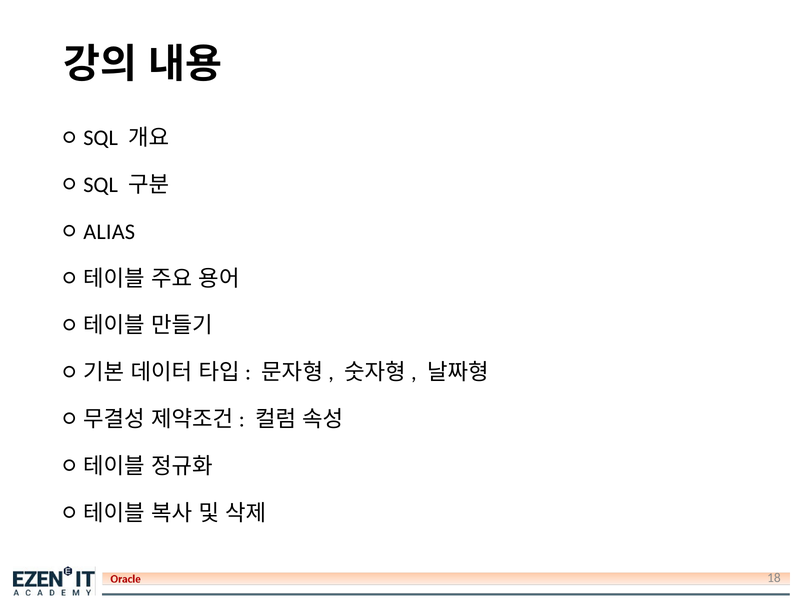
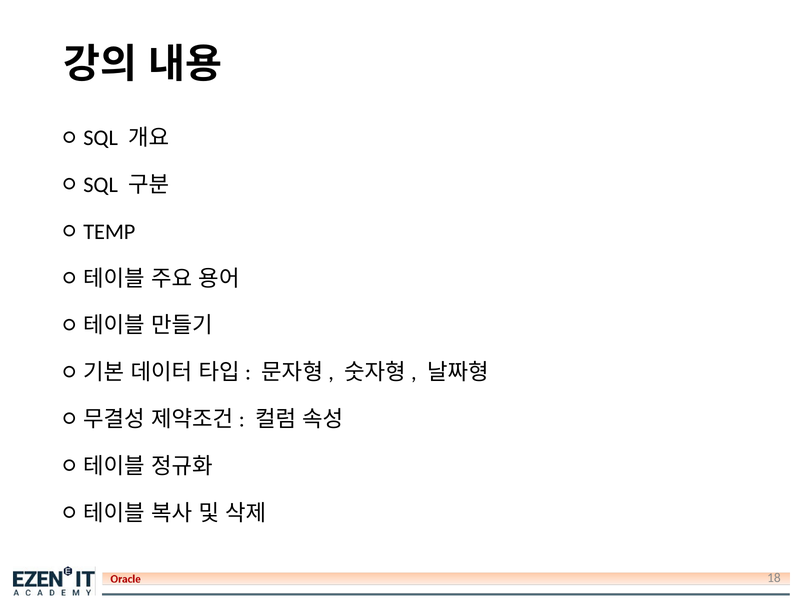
ALIAS: ALIAS -> TEMP
